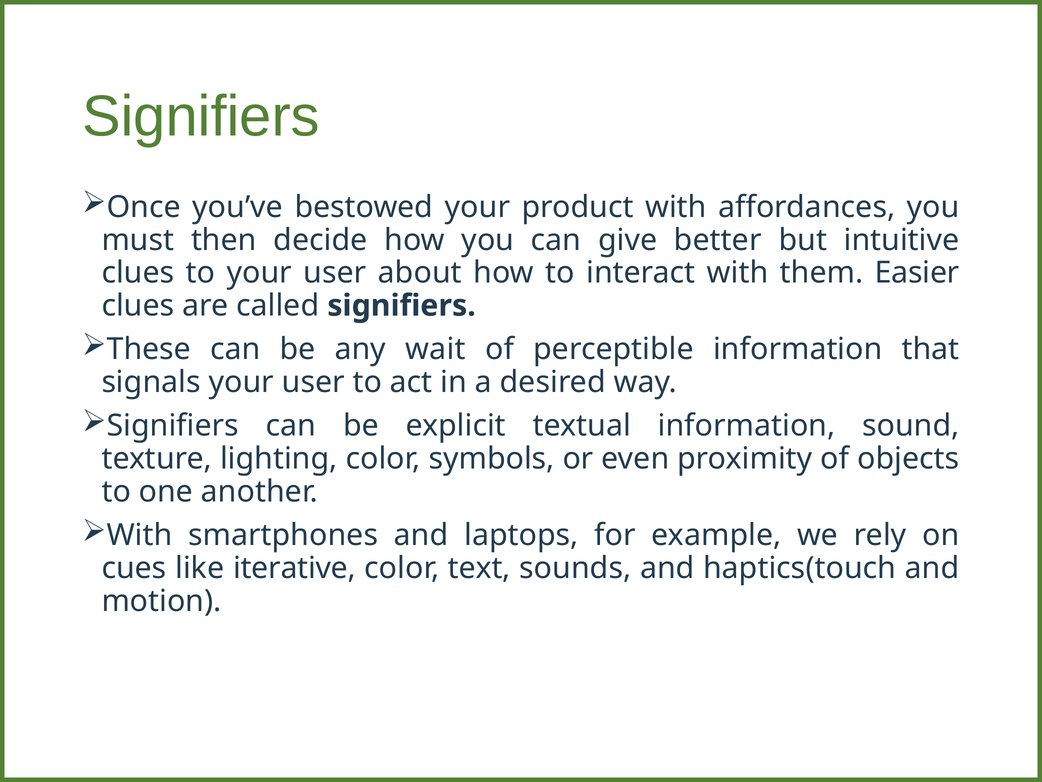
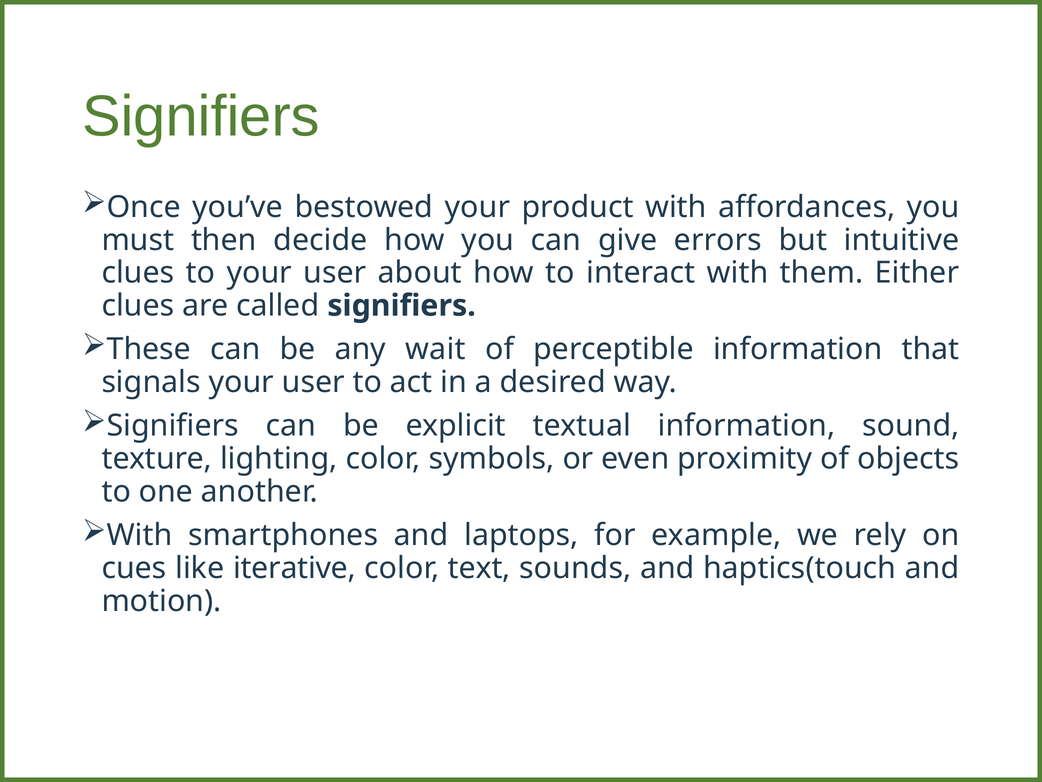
better: better -> errors
Easier: Easier -> Either
